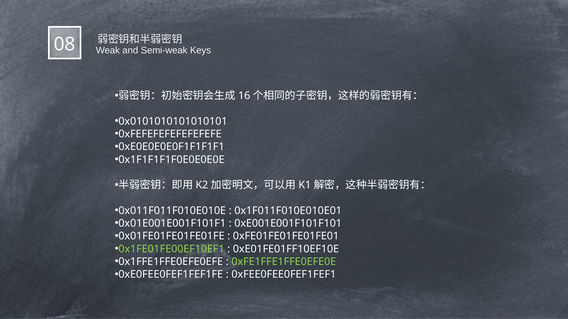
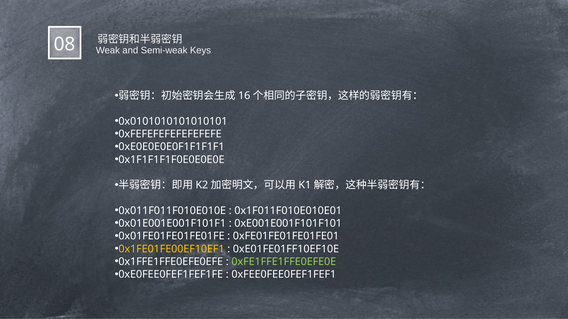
0x1FE01FE00EF10EF1 colour: light green -> yellow
